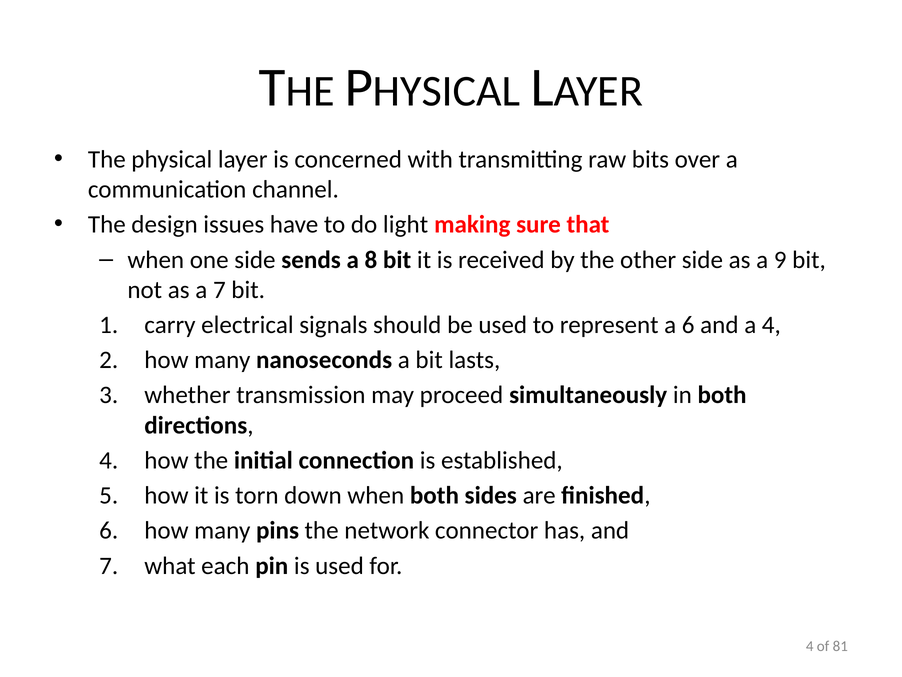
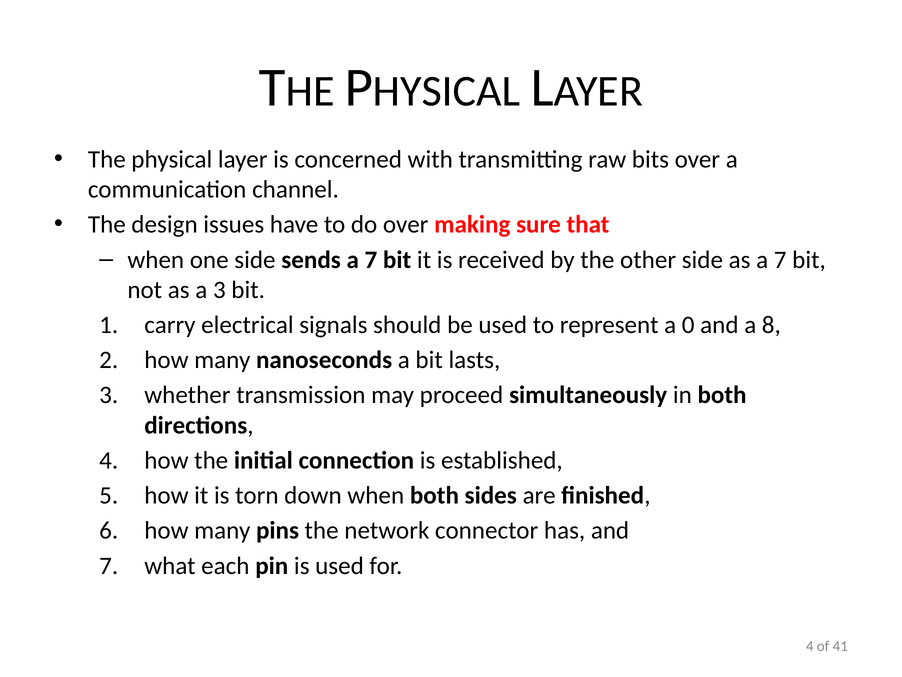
do light: light -> over
sends a 8: 8 -> 7
as a 9: 9 -> 7
a 7: 7 -> 3
a 6: 6 -> 0
a 4: 4 -> 8
81: 81 -> 41
